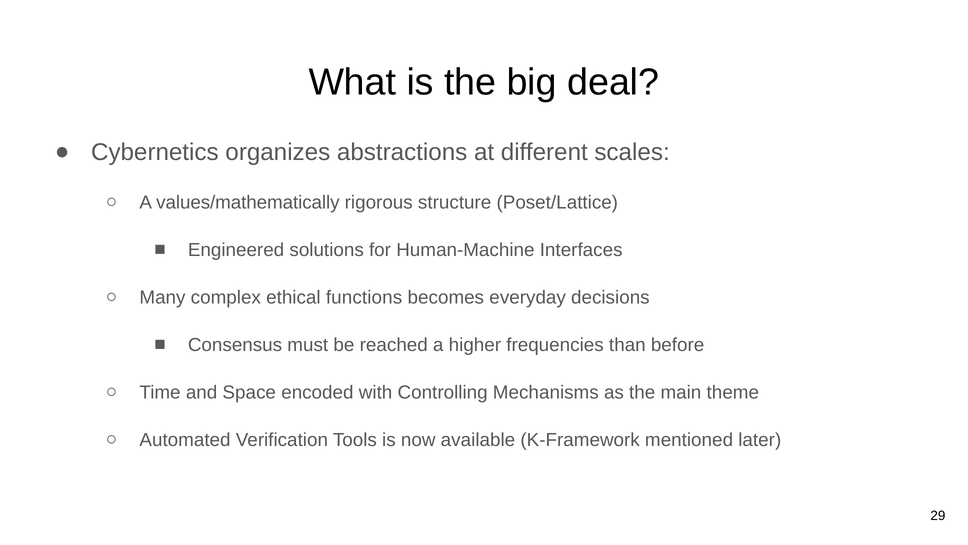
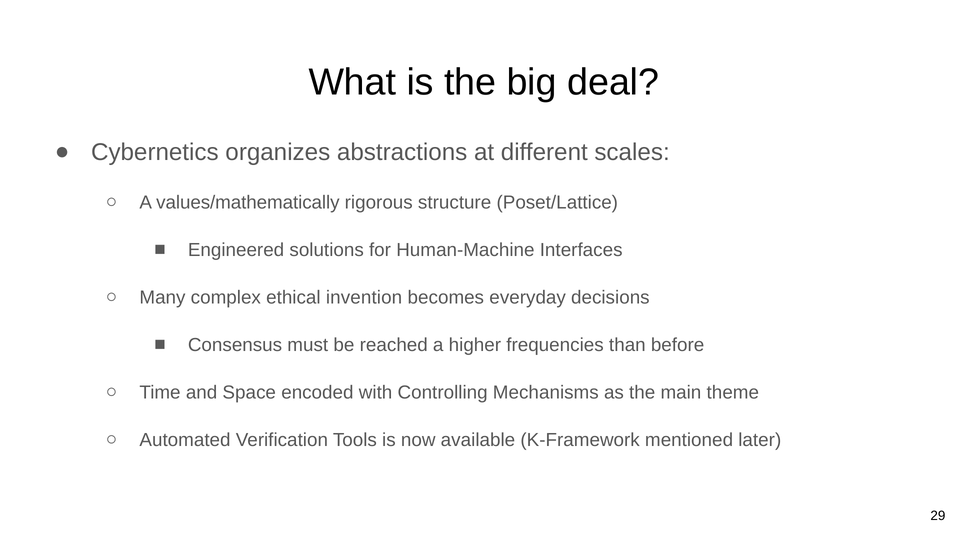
functions: functions -> invention
